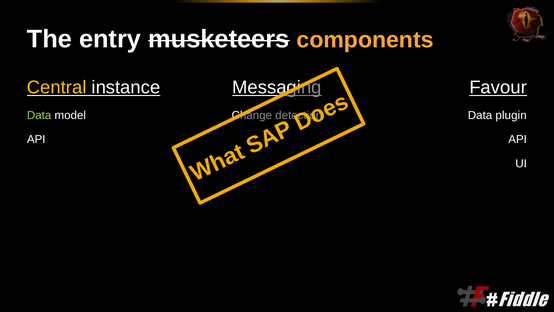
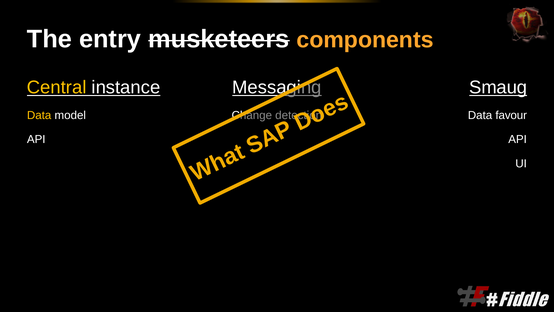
Favour: Favour -> Smaug
Data at (39, 115) colour: light green -> yellow
plugin: plugin -> favour
